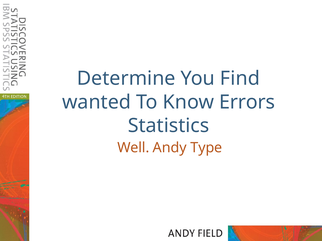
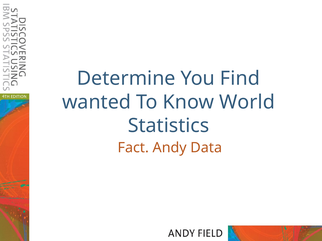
Errors: Errors -> World
Well: Well -> Fact
Type: Type -> Data
